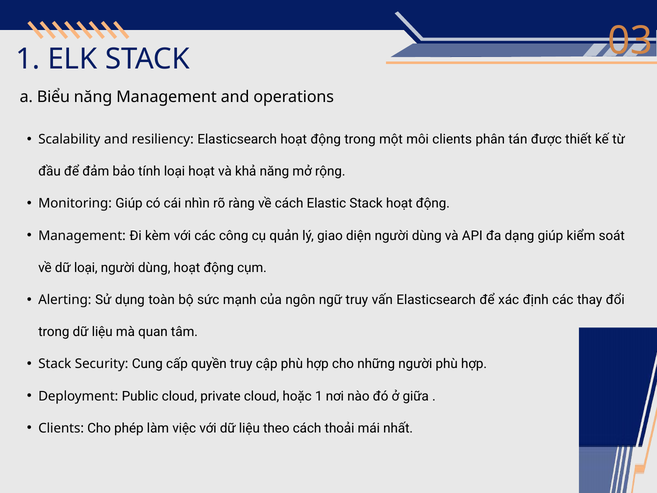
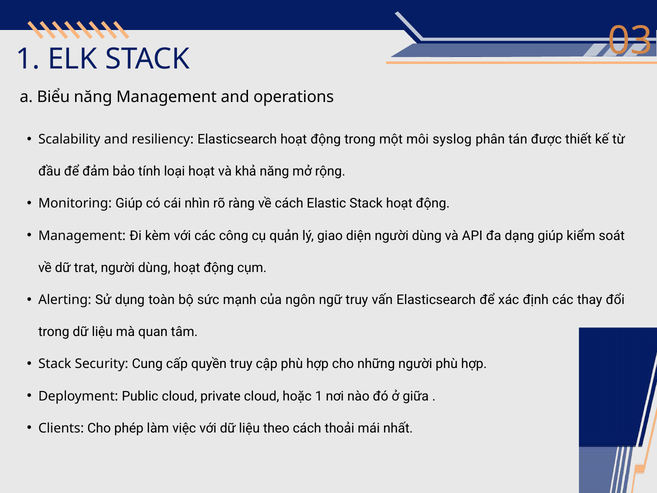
môi clients: clients -> syslog
dữ loại: loại -> trat
